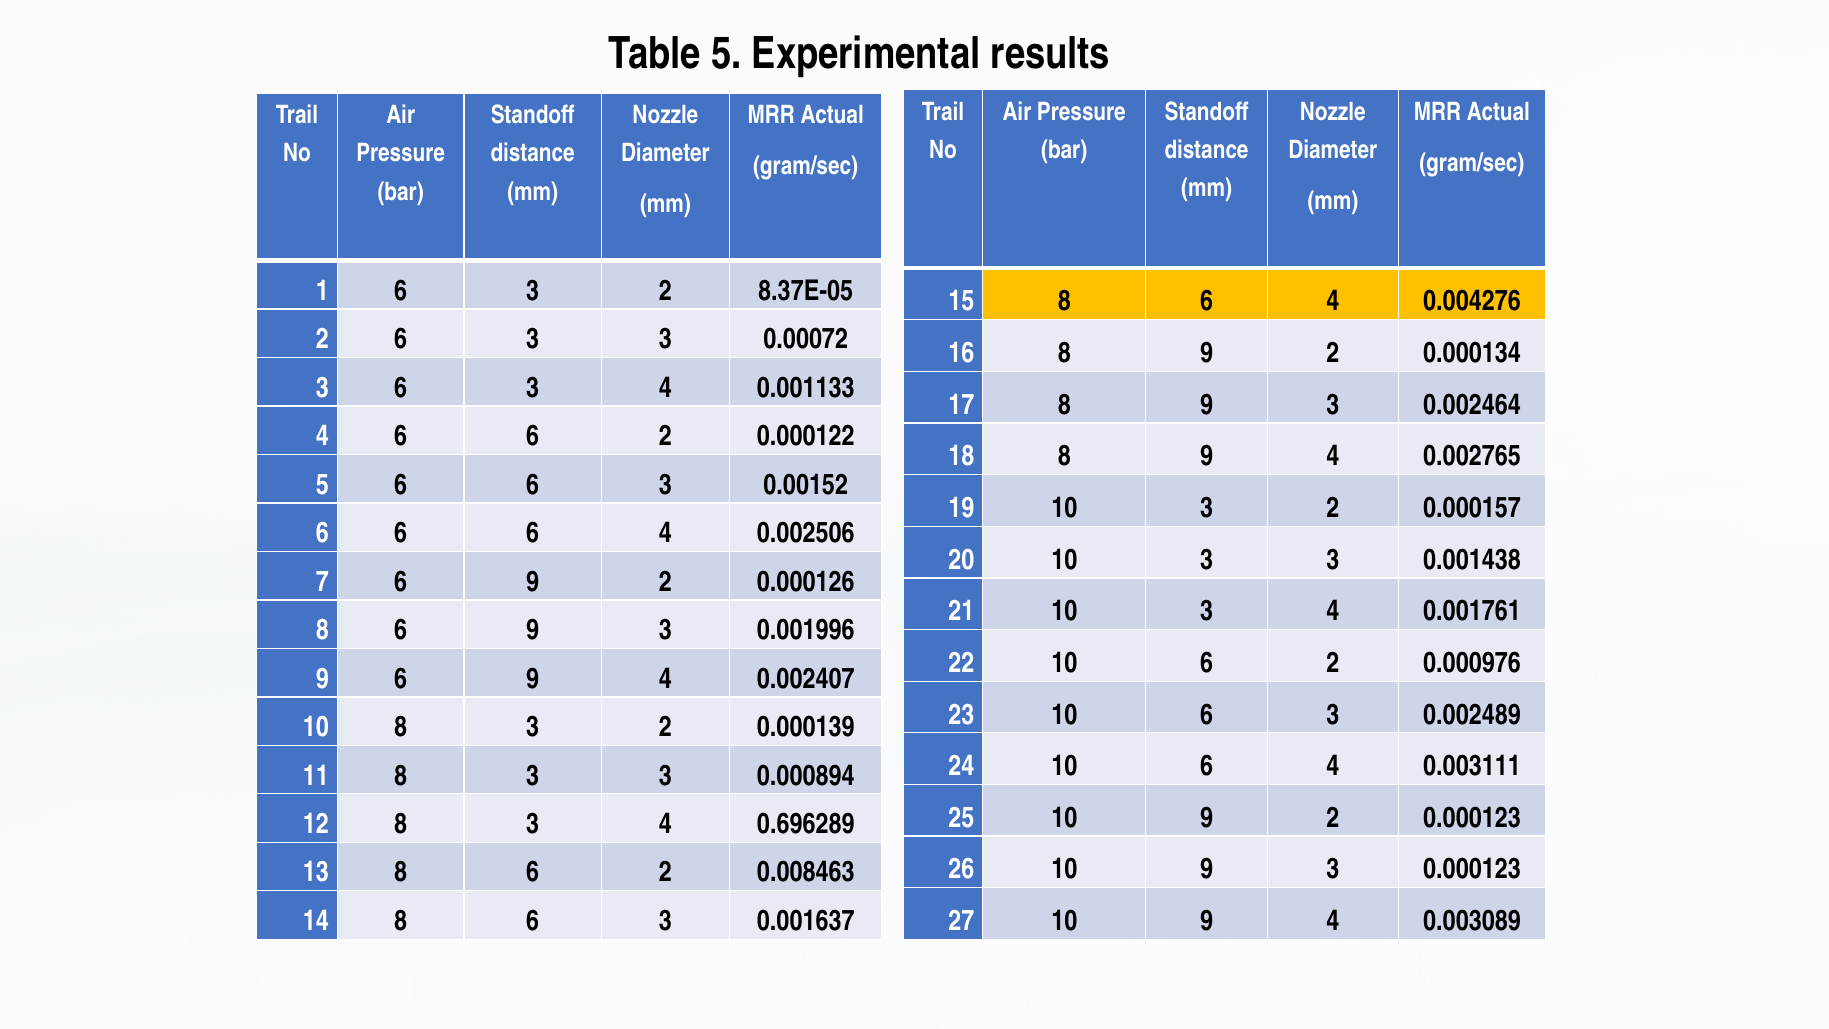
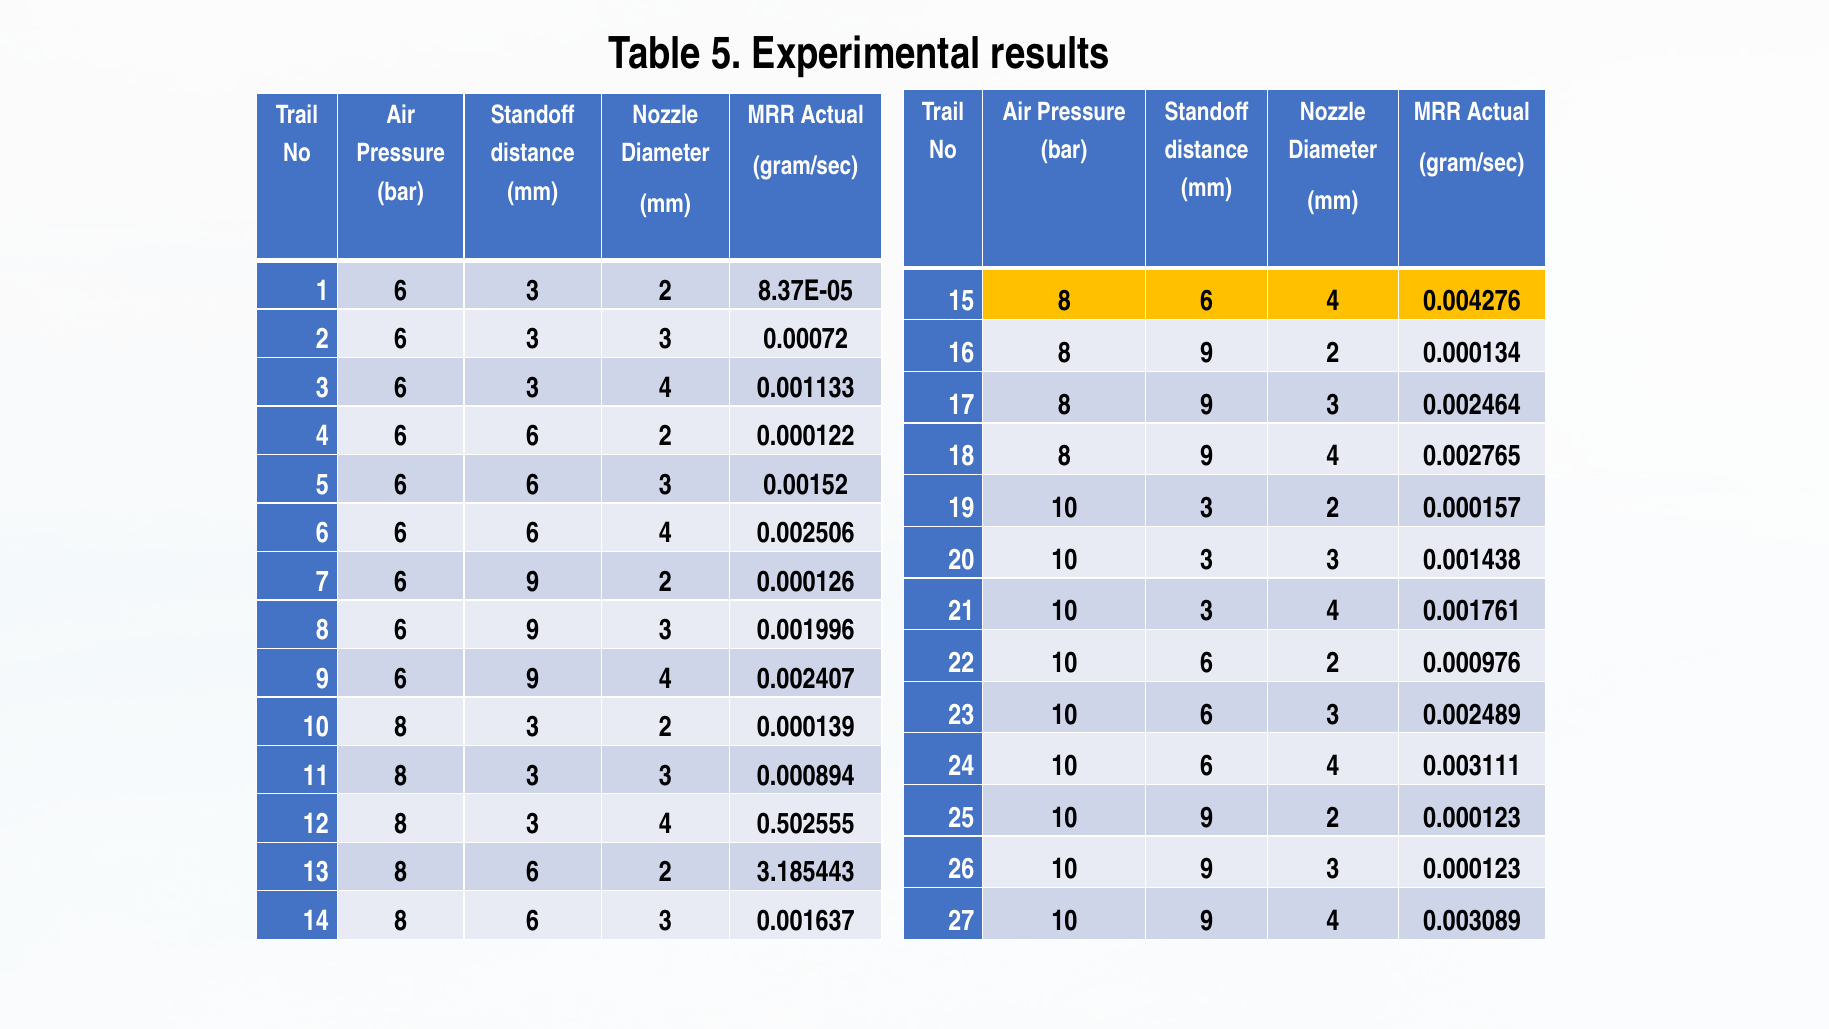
0.696289: 0.696289 -> 0.502555
0.008463: 0.008463 -> 3.185443
